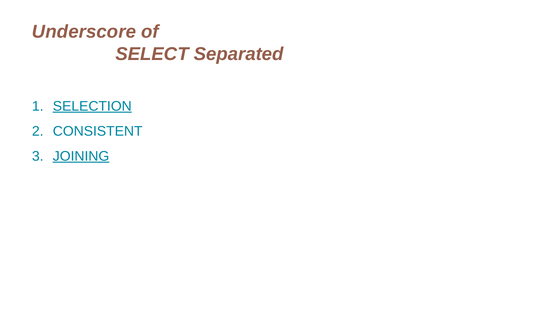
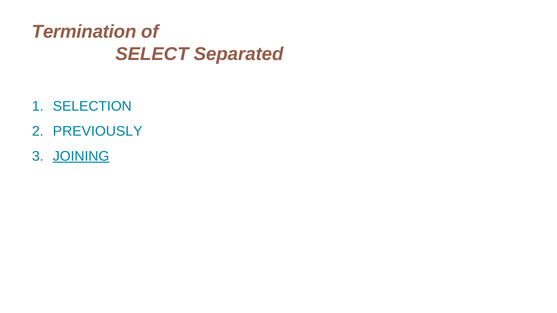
Underscore: Underscore -> Termination
SELECTION underline: present -> none
CONSISTENT: CONSISTENT -> PREVIOUSLY
